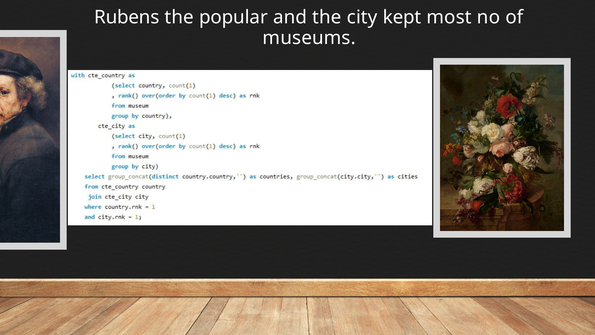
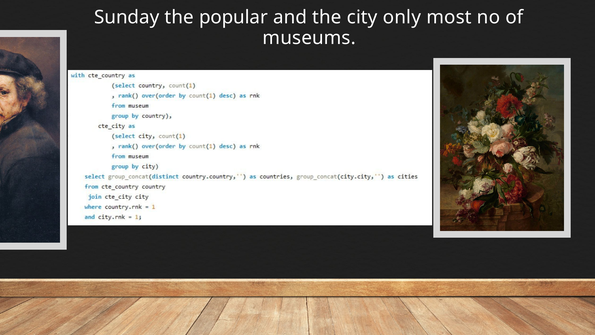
Rubens: Rubens -> Sunday
kept: kept -> only
